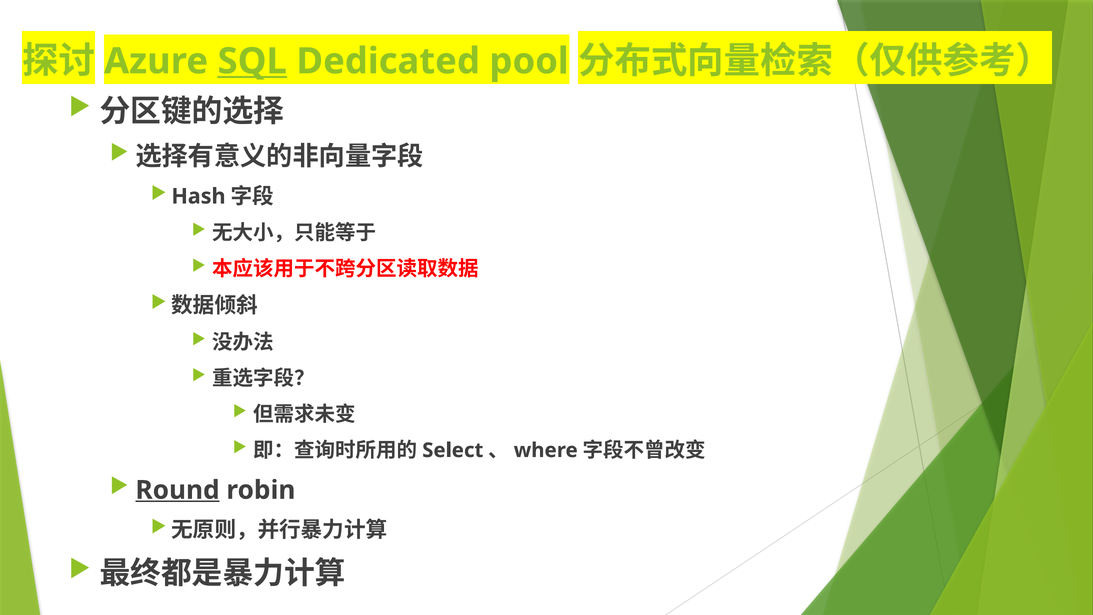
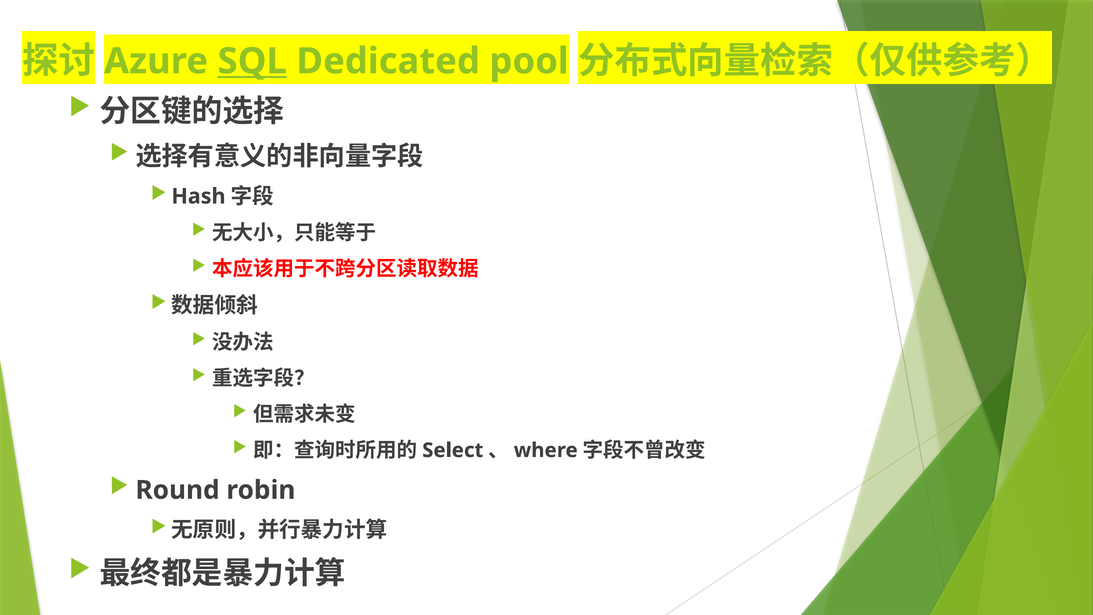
Round underline: present -> none
